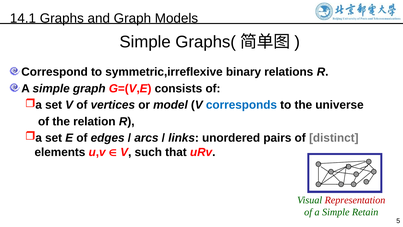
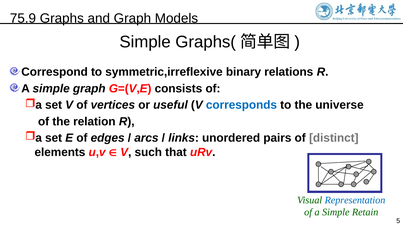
14.1: 14.1 -> 75.9
model: model -> useful
Representation colour: red -> blue
